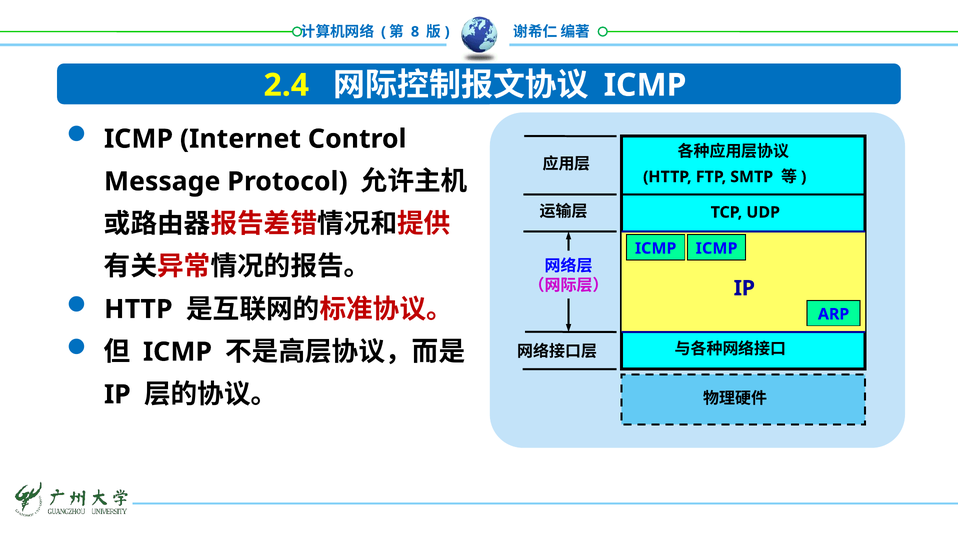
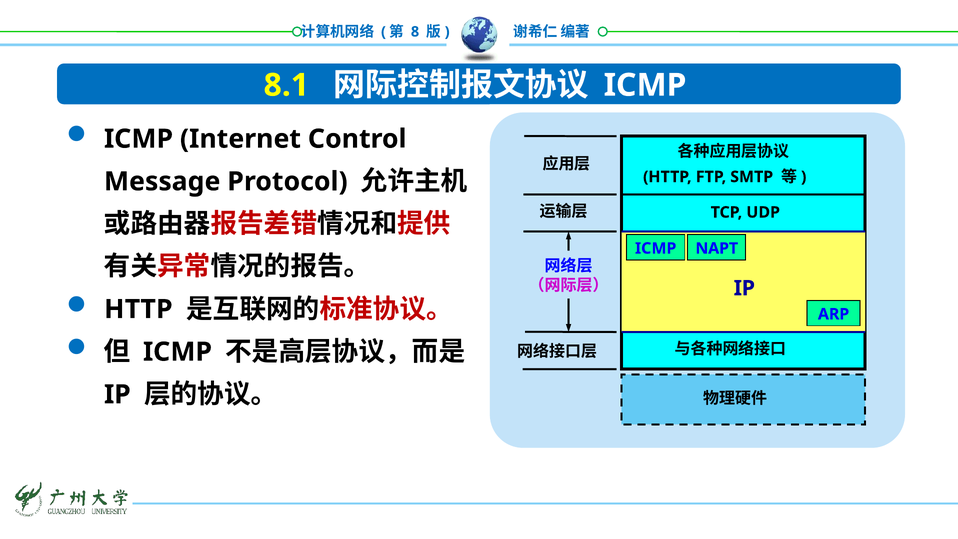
2.4: 2.4 -> 8.1
ICMP at (717, 248): ICMP -> NAPT
